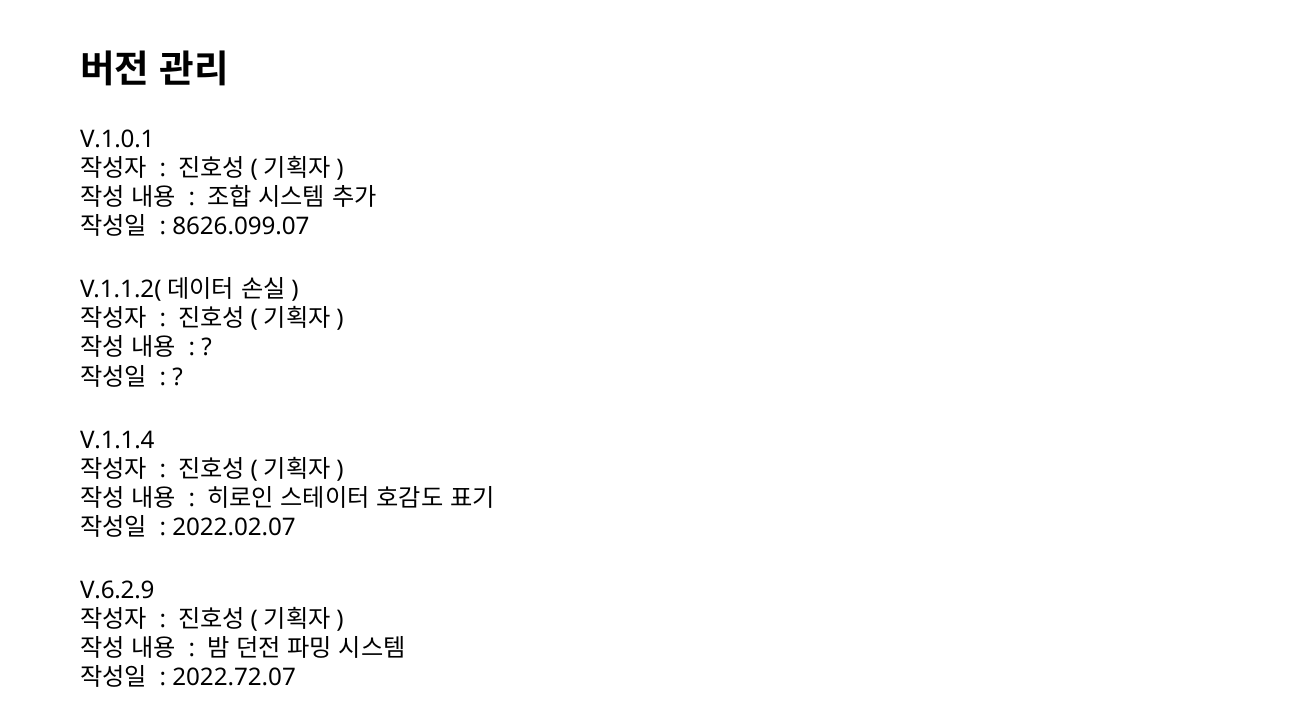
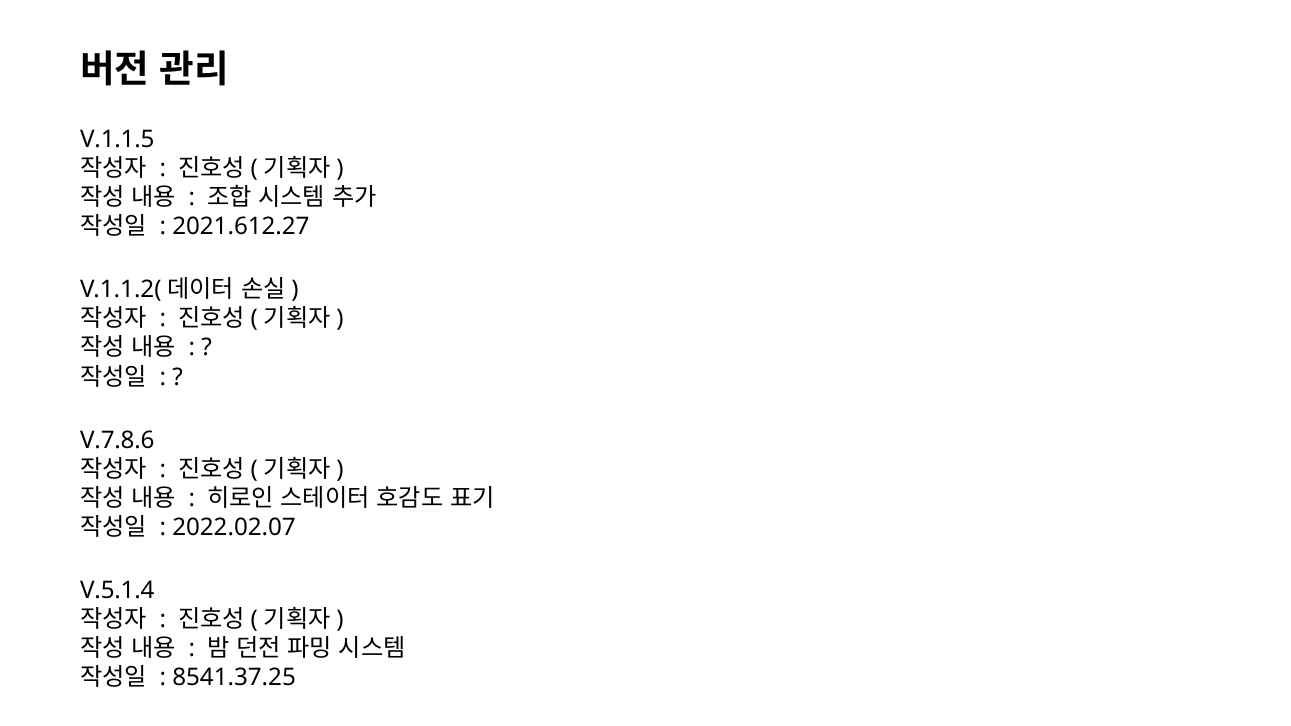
V.1.0.1: V.1.0.1 -> V.1.1.5
8626.099.07: 8626.099.07 -> 2021.612.27
V.1.1.4: V.1.1.4 -> V.7.8.6
V.6.2.9: V.6.2.9 -> V.5.1.4
2022.72.07: 2022.72.07 -> 8541.37.25
